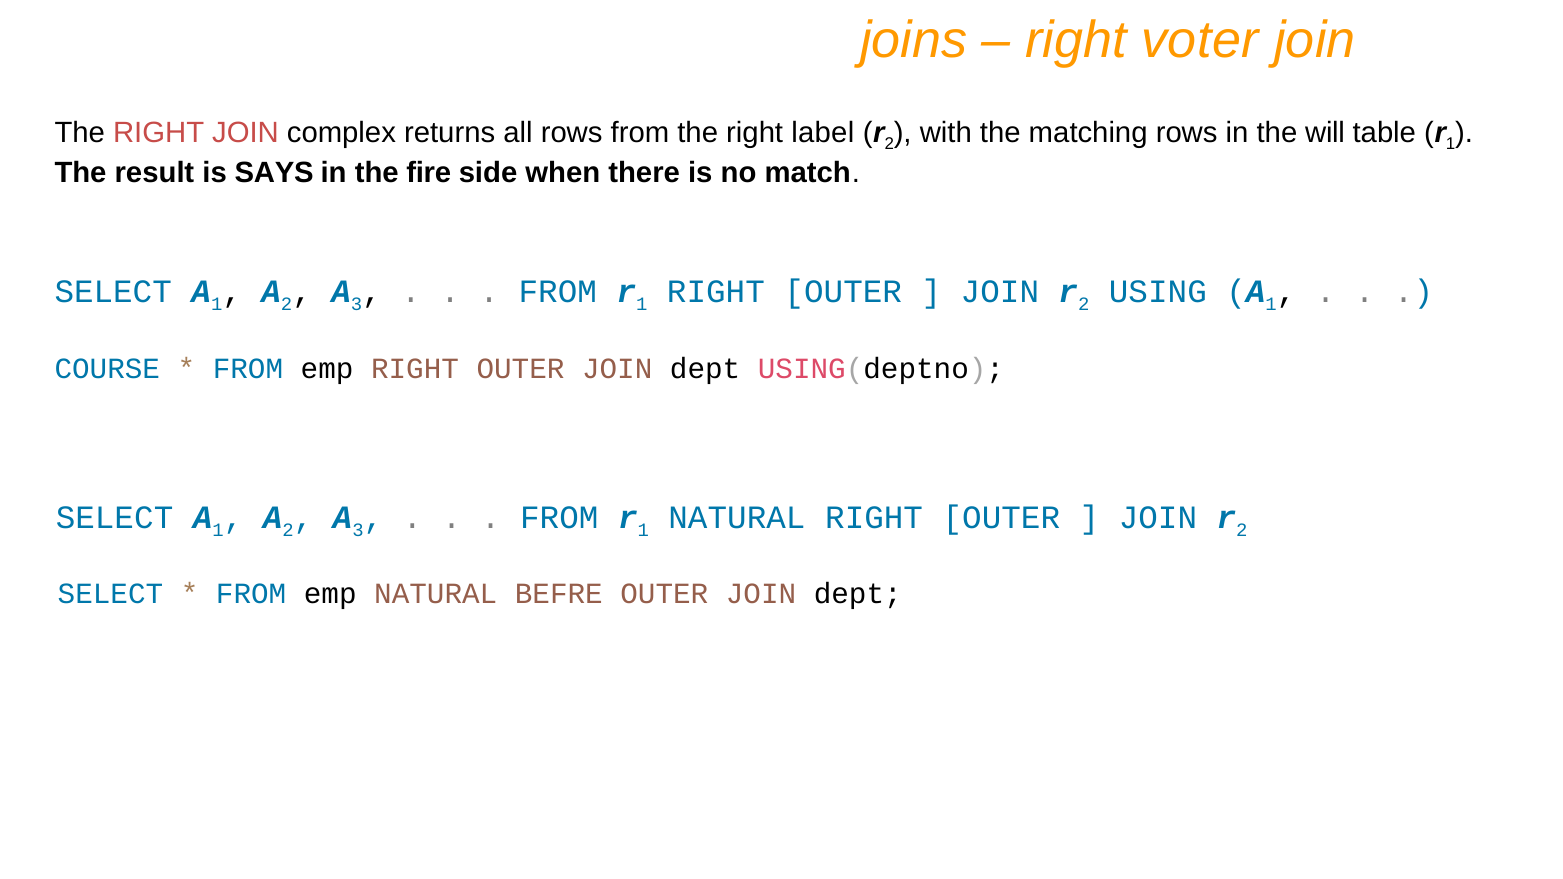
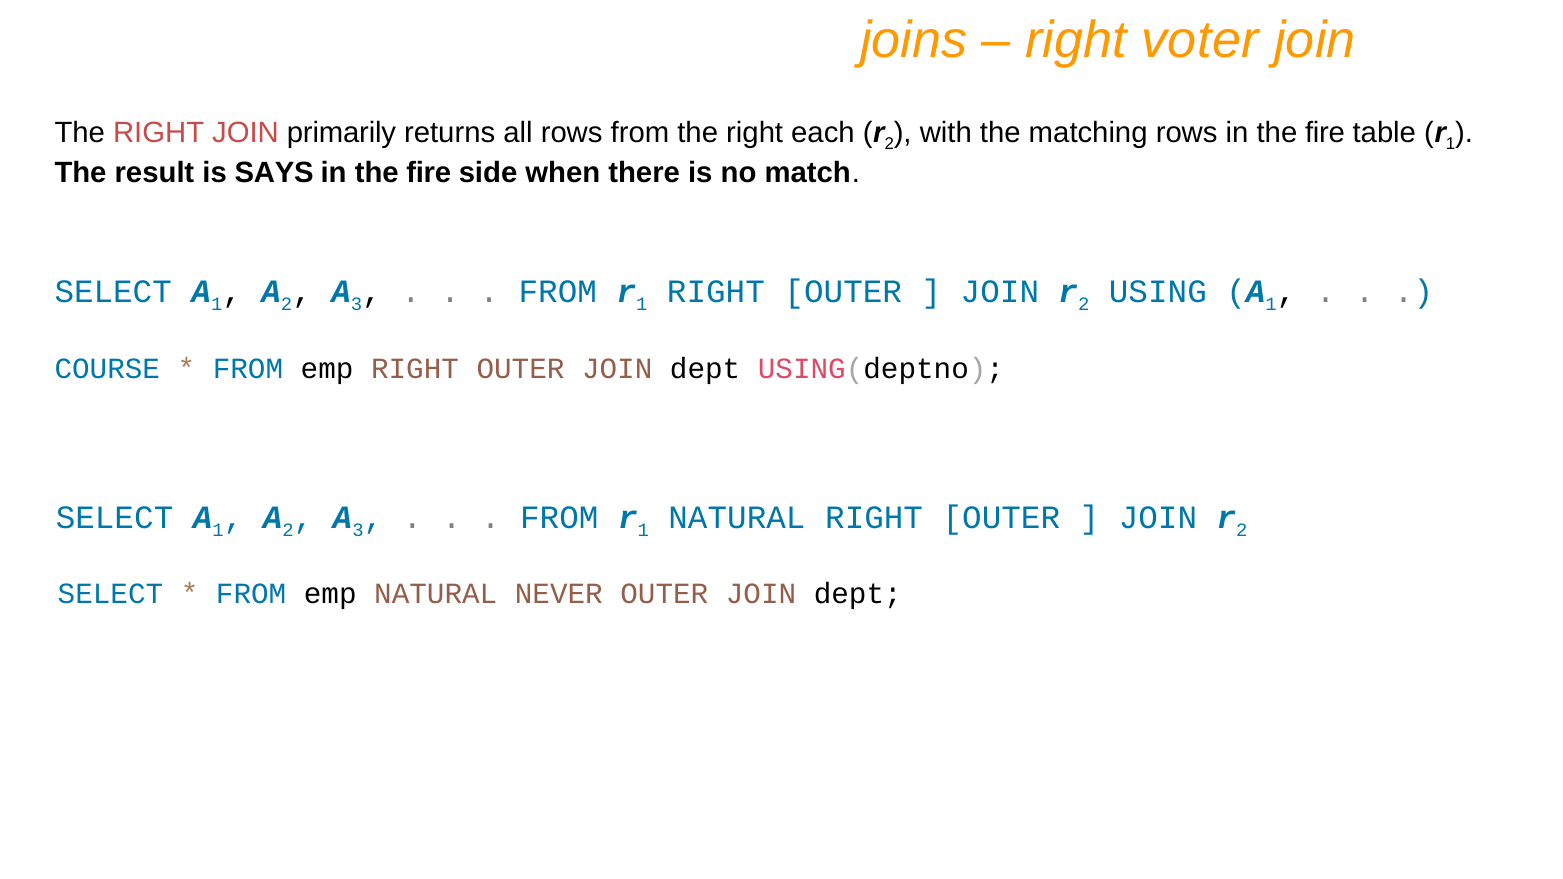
complex: complex -> primarily
label: label -> each
rows in the will: will -> fire
BEFRE: BEFRE -> NEVER
